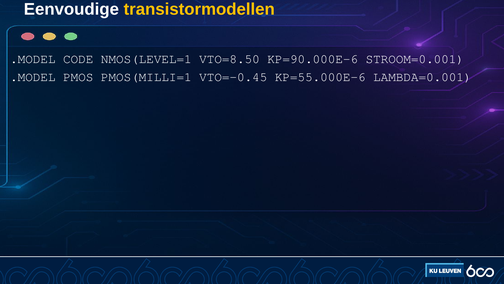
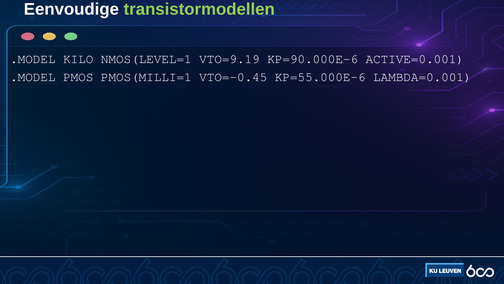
transistormodellen colour: yellow -> light green
CODE: CODE -> KILO
VTO=8.50: VTO=8.50 -> VTO=9.19
STROOM=0.001: STROOM=0.001 -> ACTIVE=0.001
